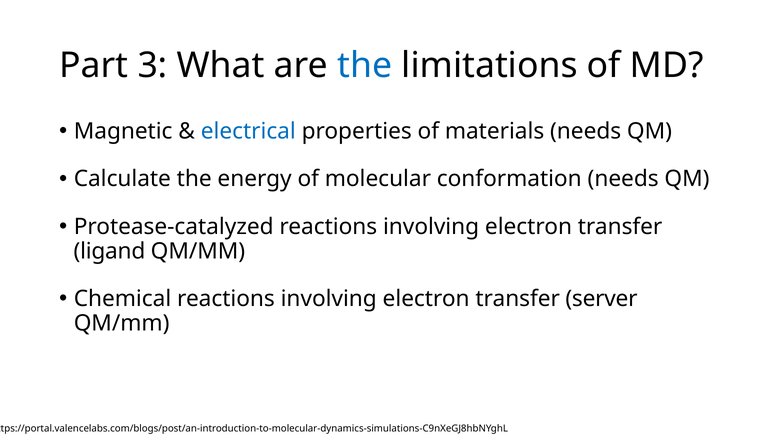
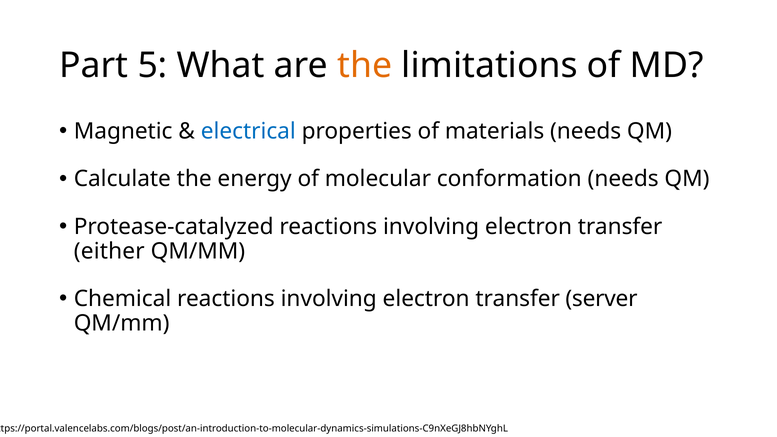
3: 3 -> 5
the at (365, 65) colour: blue -> orange
ligand: ligand -> either
